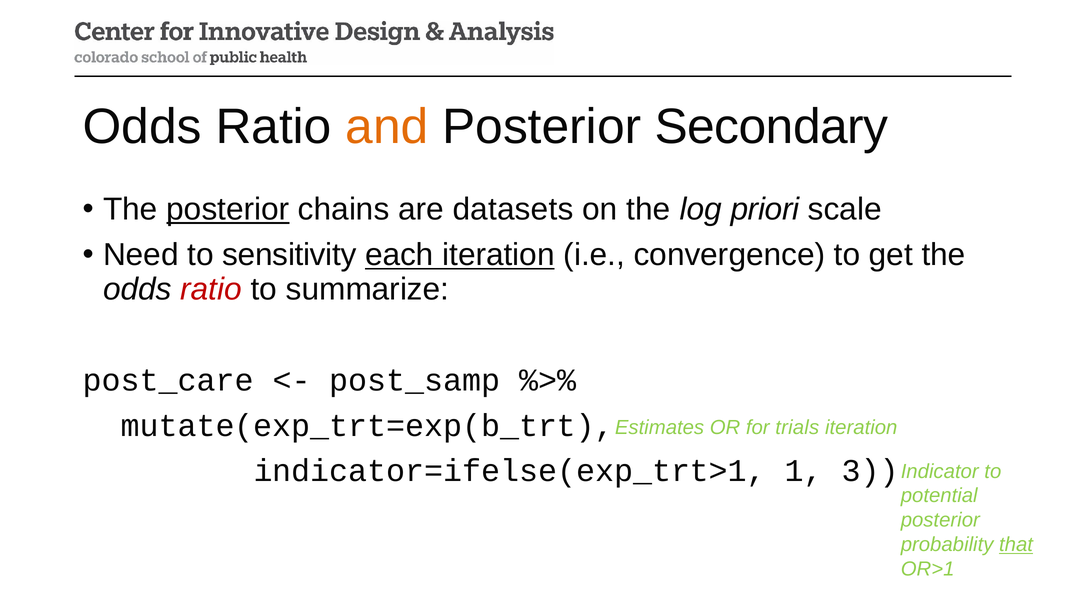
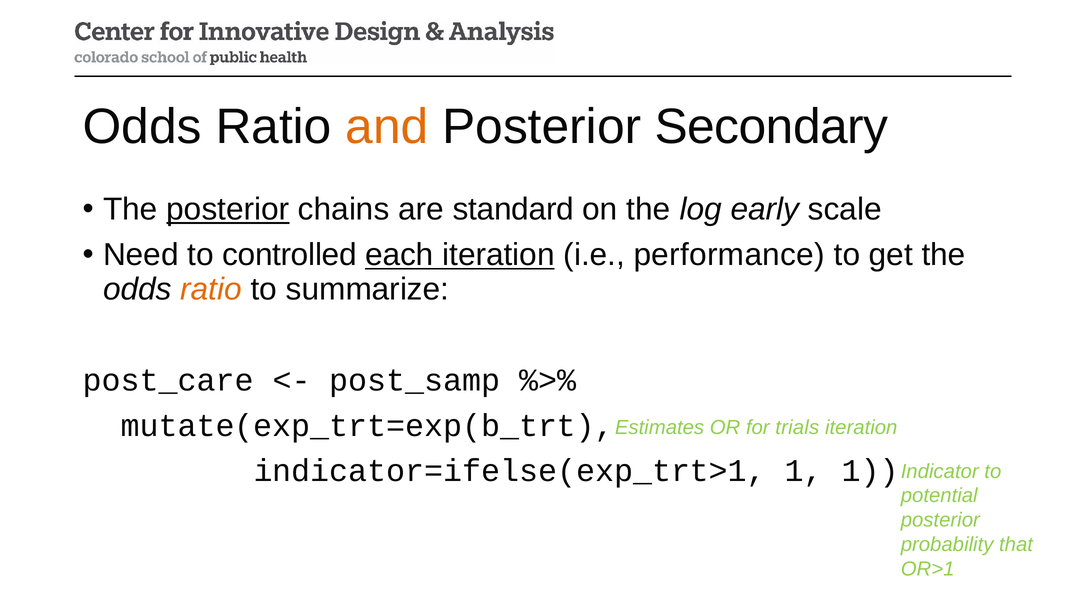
datasets: datasets -> standard
priori: priori -> early
sensitivity: sensitivity -> controlled
convergence: convergence -> performance
ratio at (211, 289) colour: red -> orange
1 3: 3 -> 1
that underline: present -> none
